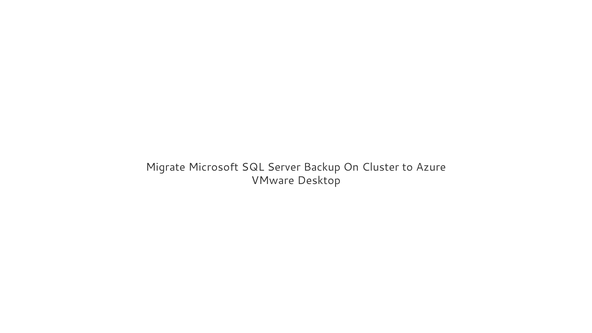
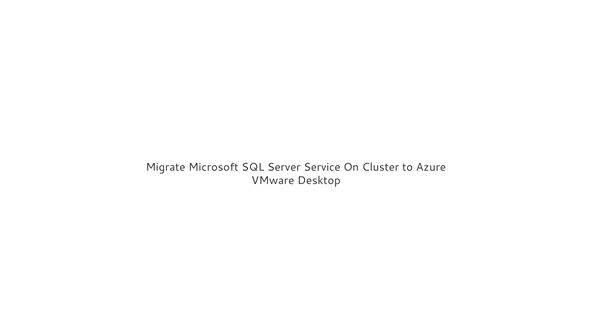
Backup: Backup -> Service
